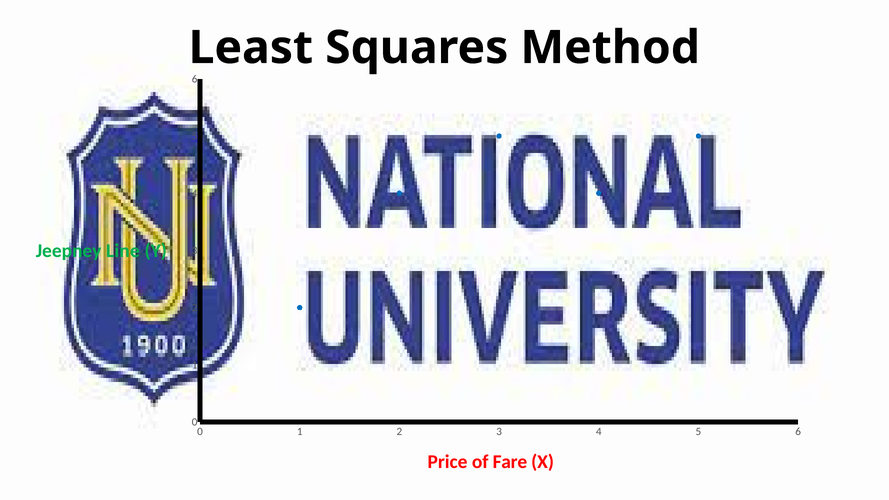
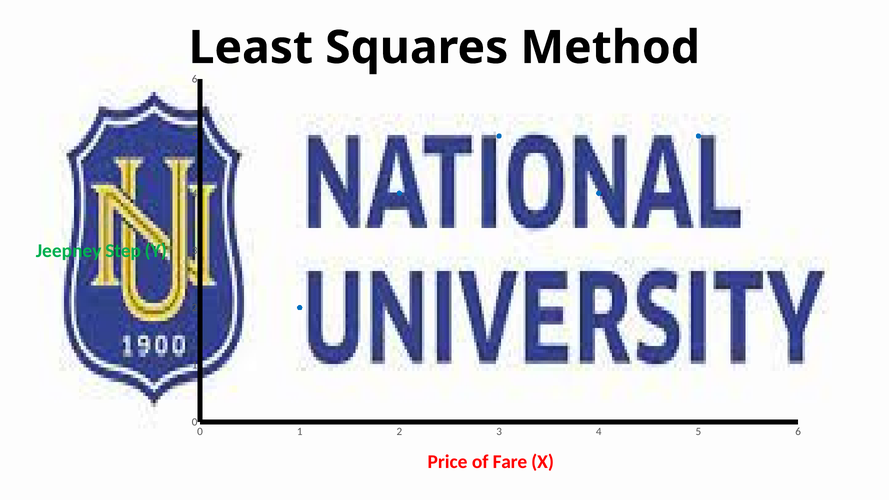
Line: Line -> Step
